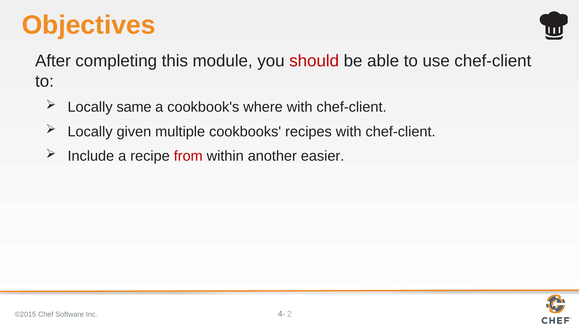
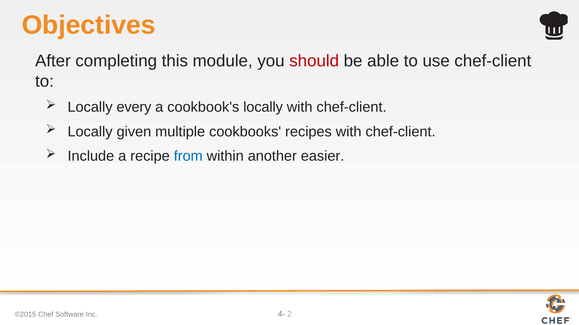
same: same -> every
cookbook's where: where -> locally
from colour: red -> blue
